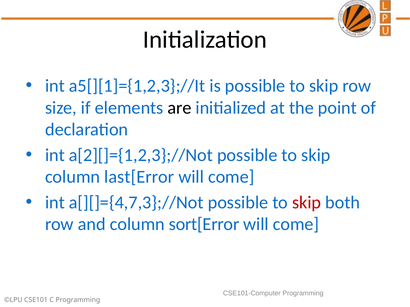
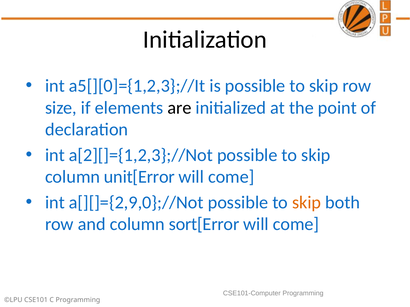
a5[][1]={1,2,3};//It: a5[][1]={1,2,3};//It -> a5[][0]={1,2,3};//It
last[Error: last[Error -> unit[Error
a[][]={4,7,3};//Not: a[][]={4,7,3};//Not -> a[][]={2,9,0};//Not
skip at (307, 203) colour: red -> orange
